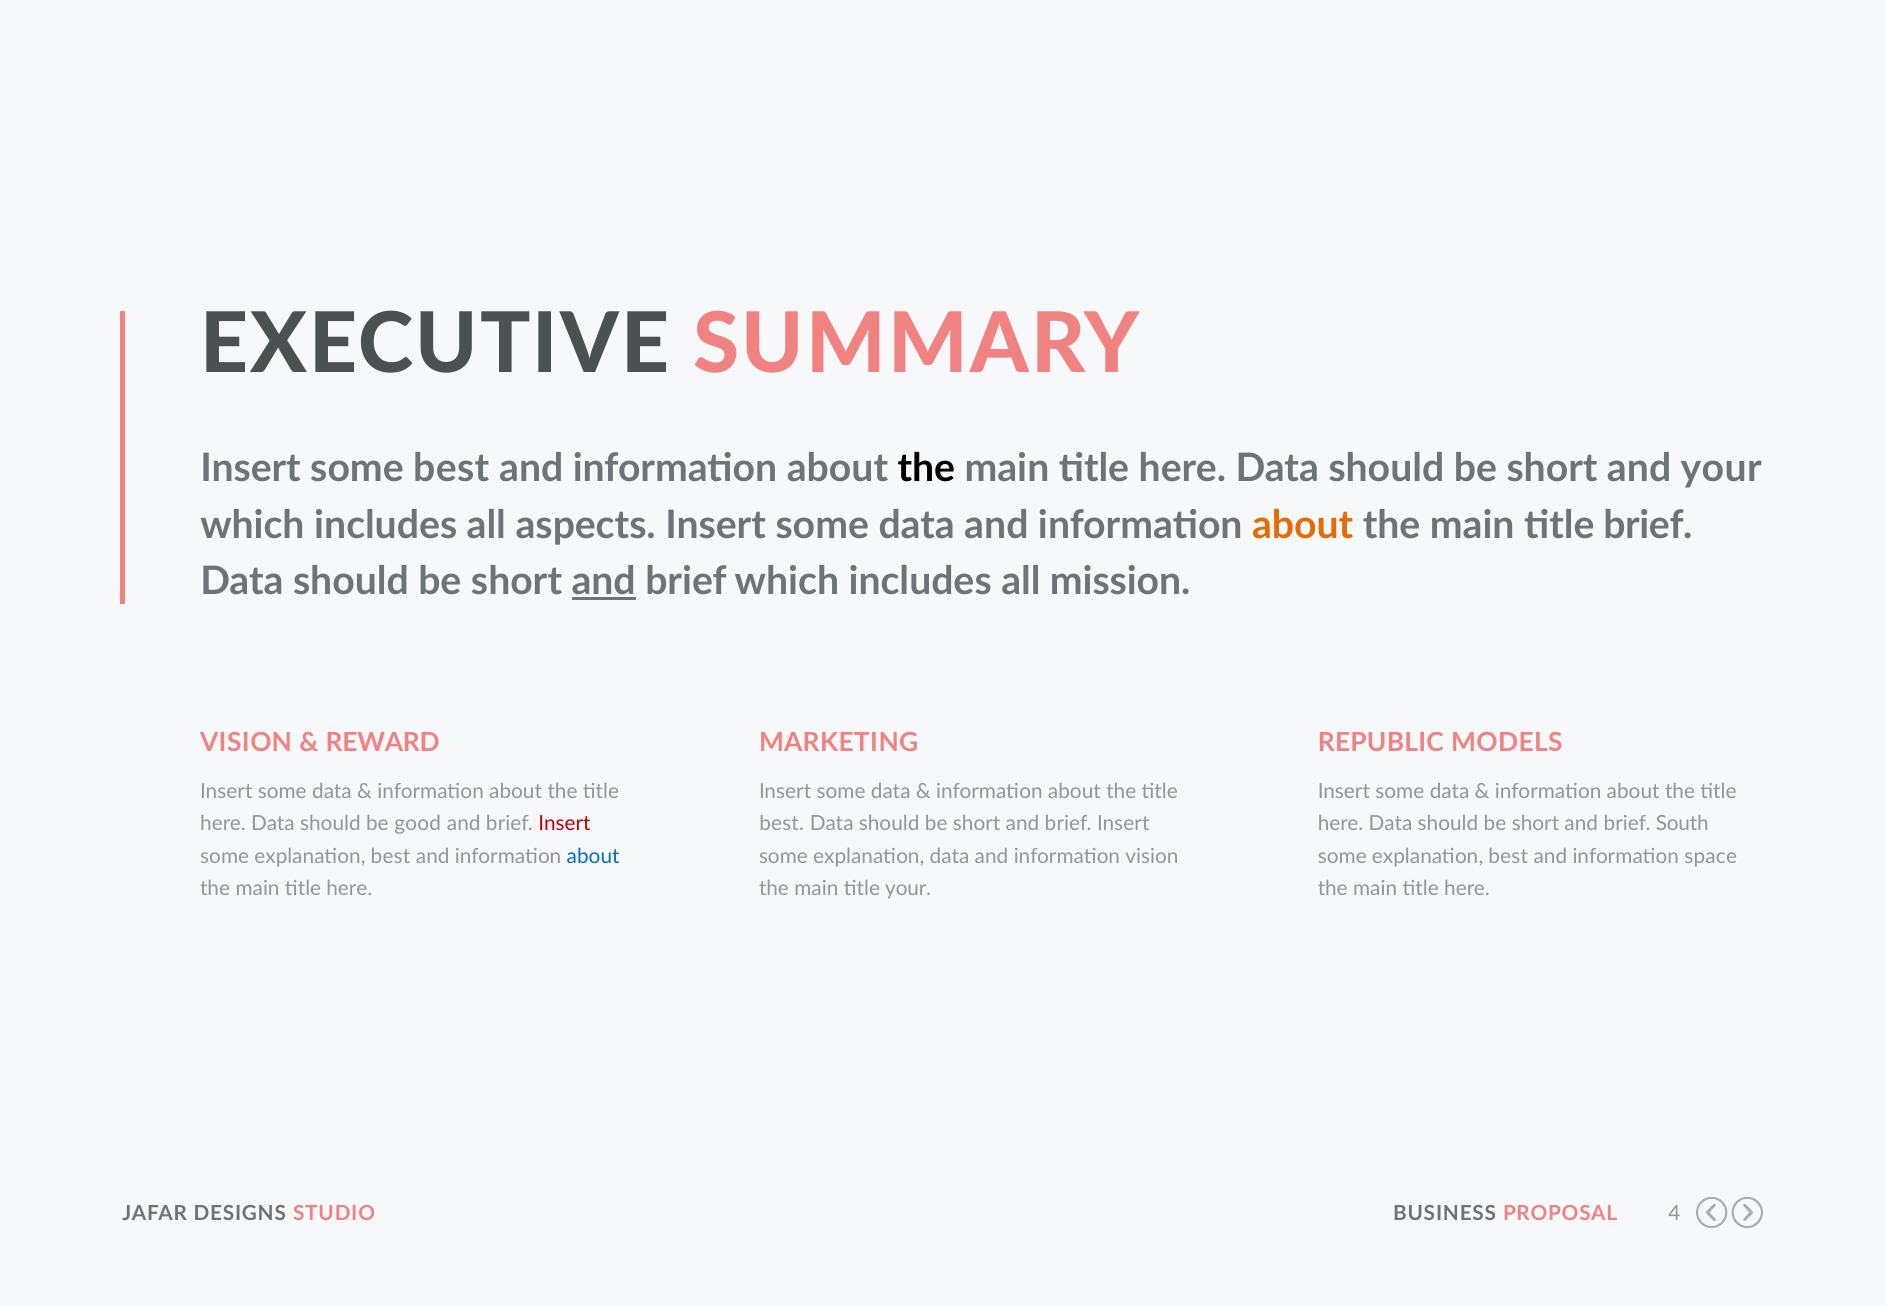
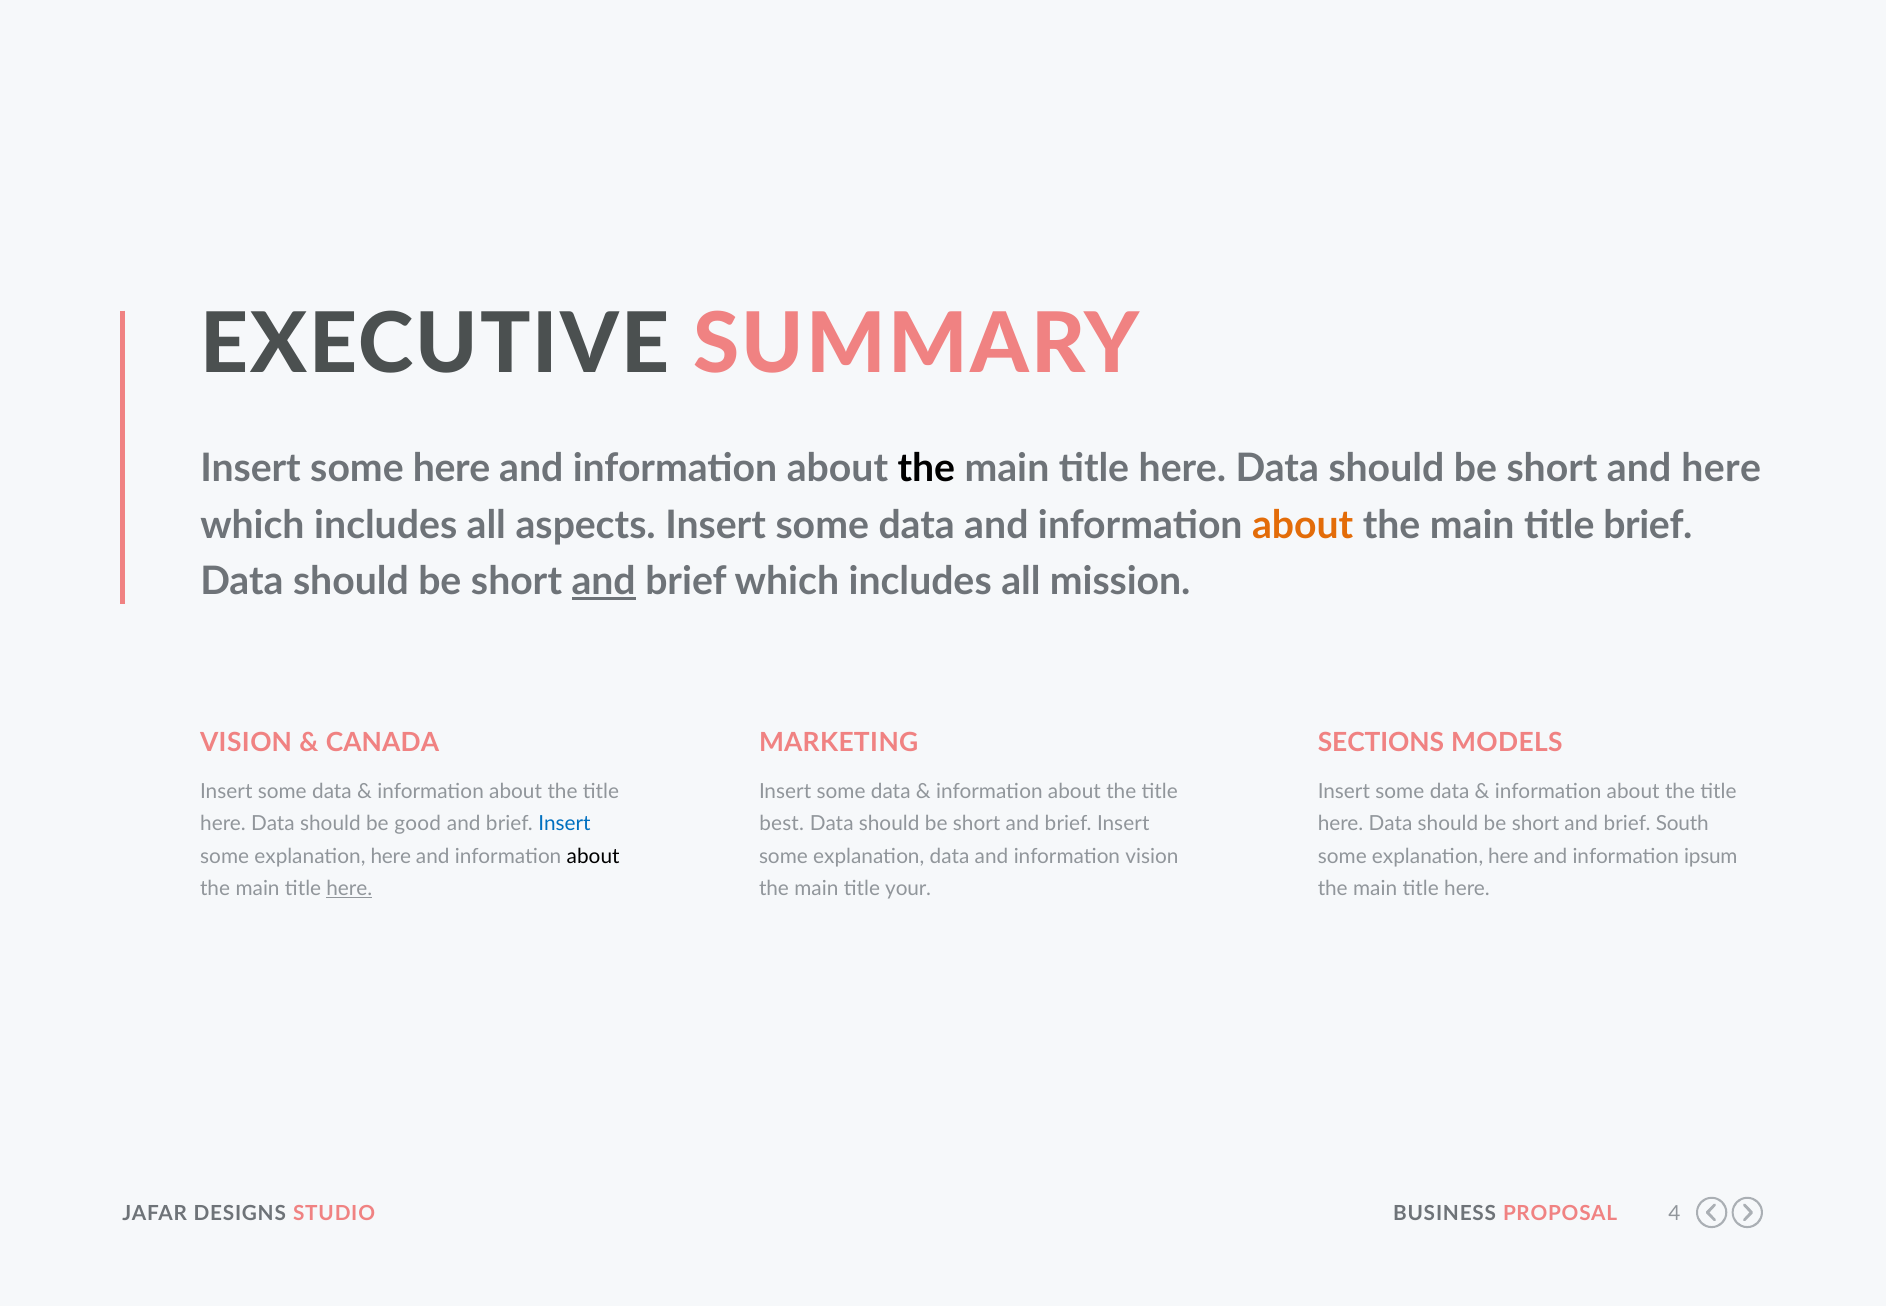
some best: best -> here
and your: your -> here
REWARD: REWARD -> CANADA
REPUBLIC: REPUBLIC -> SECTIONS
Insert at (565, 824) colour: red -> blue
best at (391, 856): best -> here
about at (593, 856) colour: blue -> black
best at (1508, 856): best -> here
space: space -> ipsum
here at (349, 889) underline: none -> present
